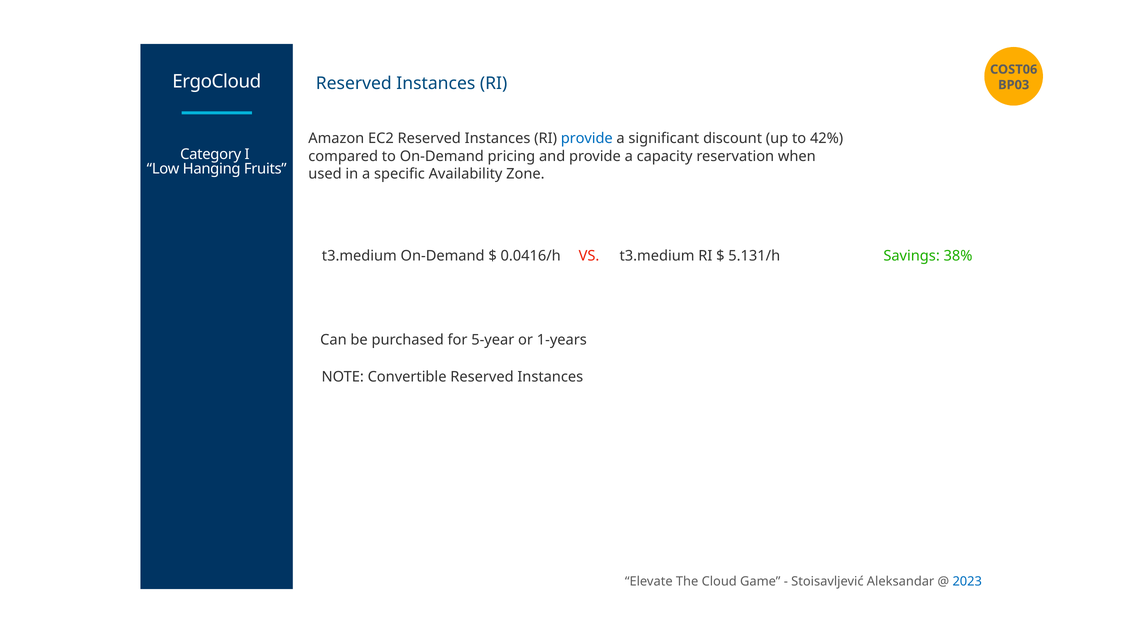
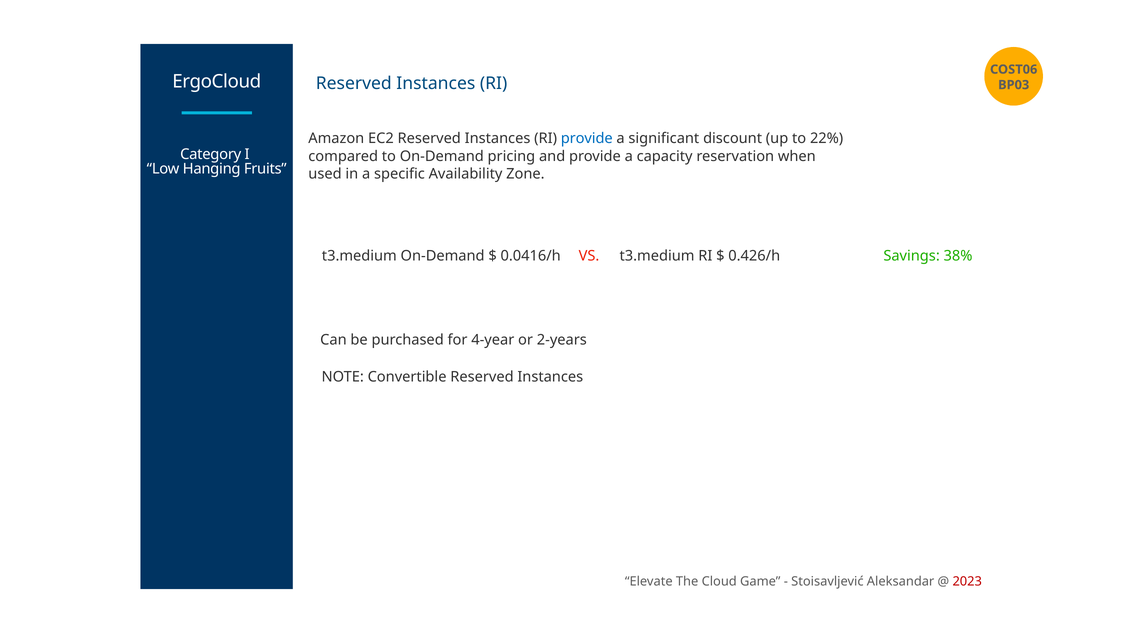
42%: 42% -> 22%
5.131/h: 5.131/h -> 0.426/h
5-year: 5-year -> 4-year
1-years: 1-years -> 2-years
2023 colour: blue -> red
